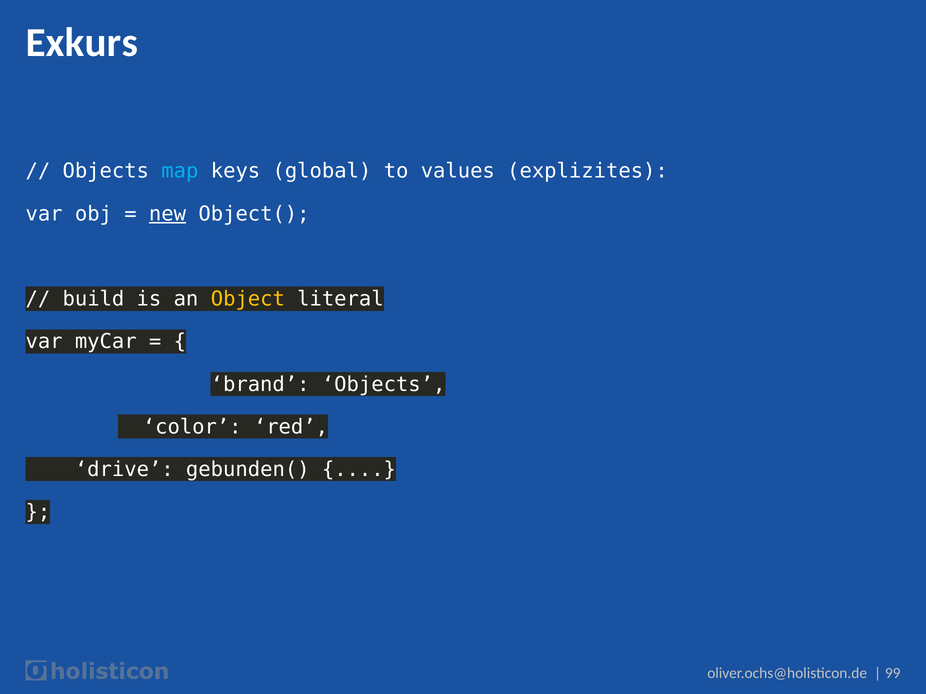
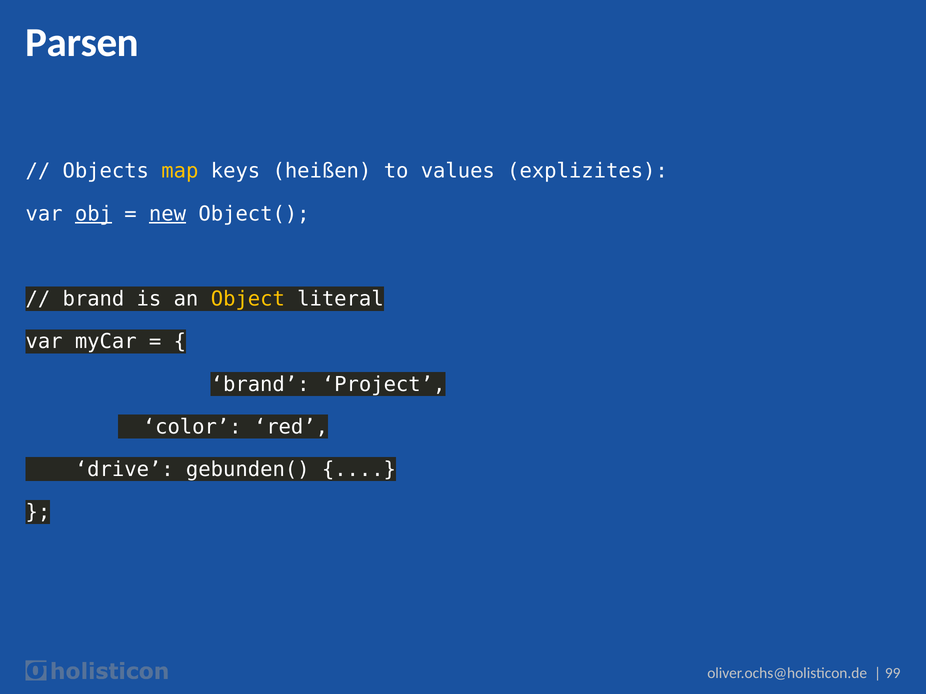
Exkurs: Exkurs -> Parsen
map colour: light blue -> yellow
global: global -> heißen
obj underline: none -> present
build at (93, 299): build -> brand
brand Objects: Objects -> Project
